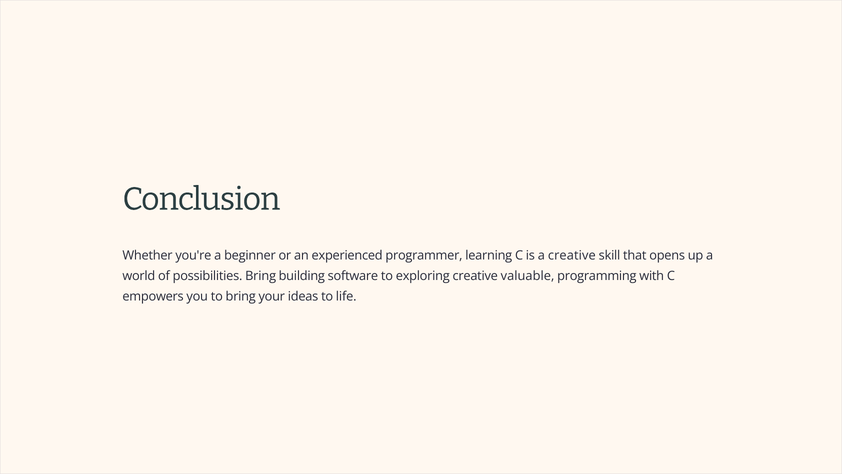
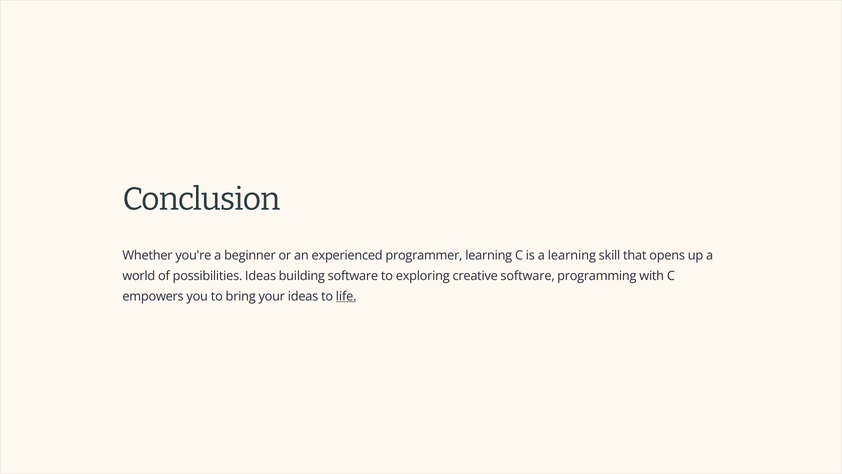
a creative: creative -> learning
possibilities Bring: Bring -> Ideas
creative valuable: valuable -> software
life underline: none -> present
